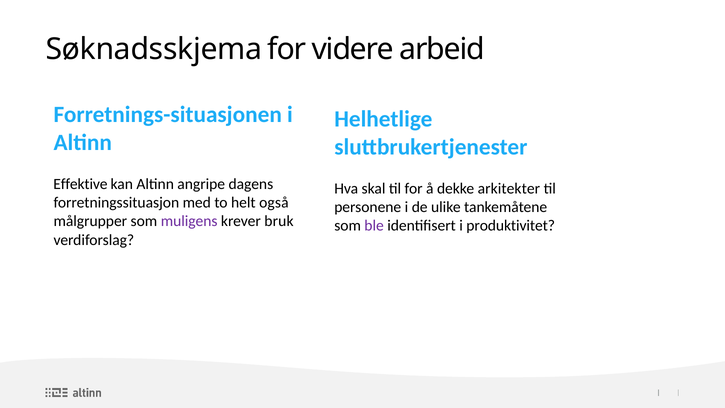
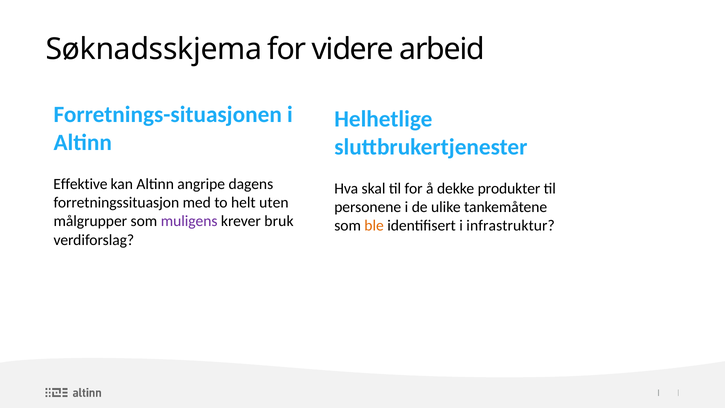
arkitekter: arkitekter -> produkter
også: også -> uten
ble colour: purple -> orange
produktivitet: produktivitet -> infrastruktur
